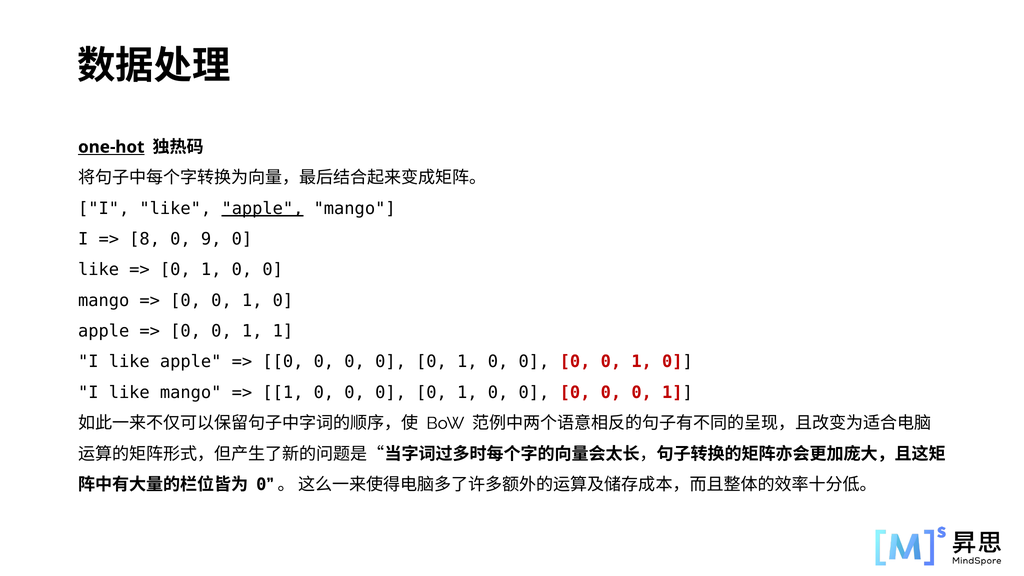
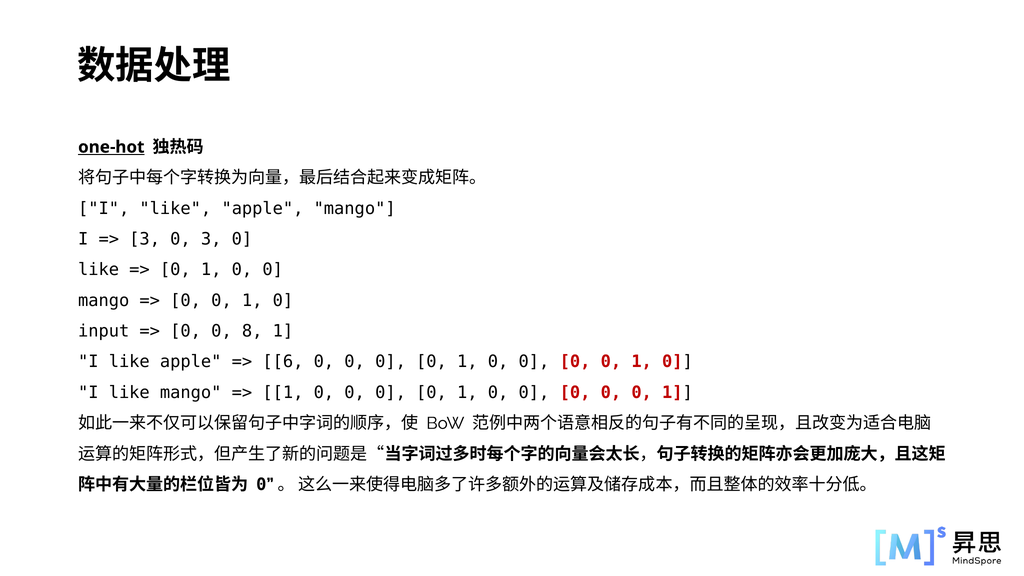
apple at (262, 208) underline: present -> none
8 at (145, 239): 8 -> 3
0 9: 9 -> 3
apple at (104, 331): apple -> input
1 at (252, 331): 1 -> 8
0 at (283, 362): 0 -> 6
